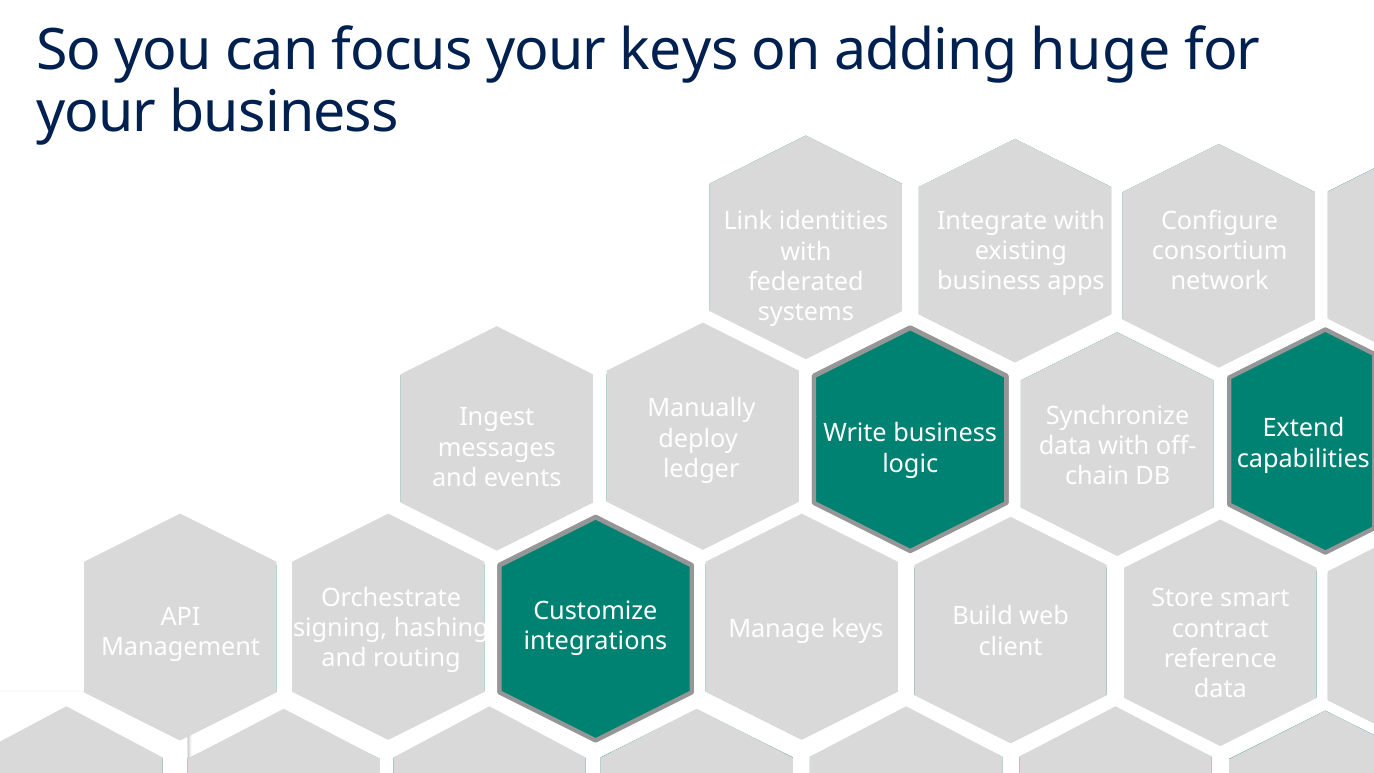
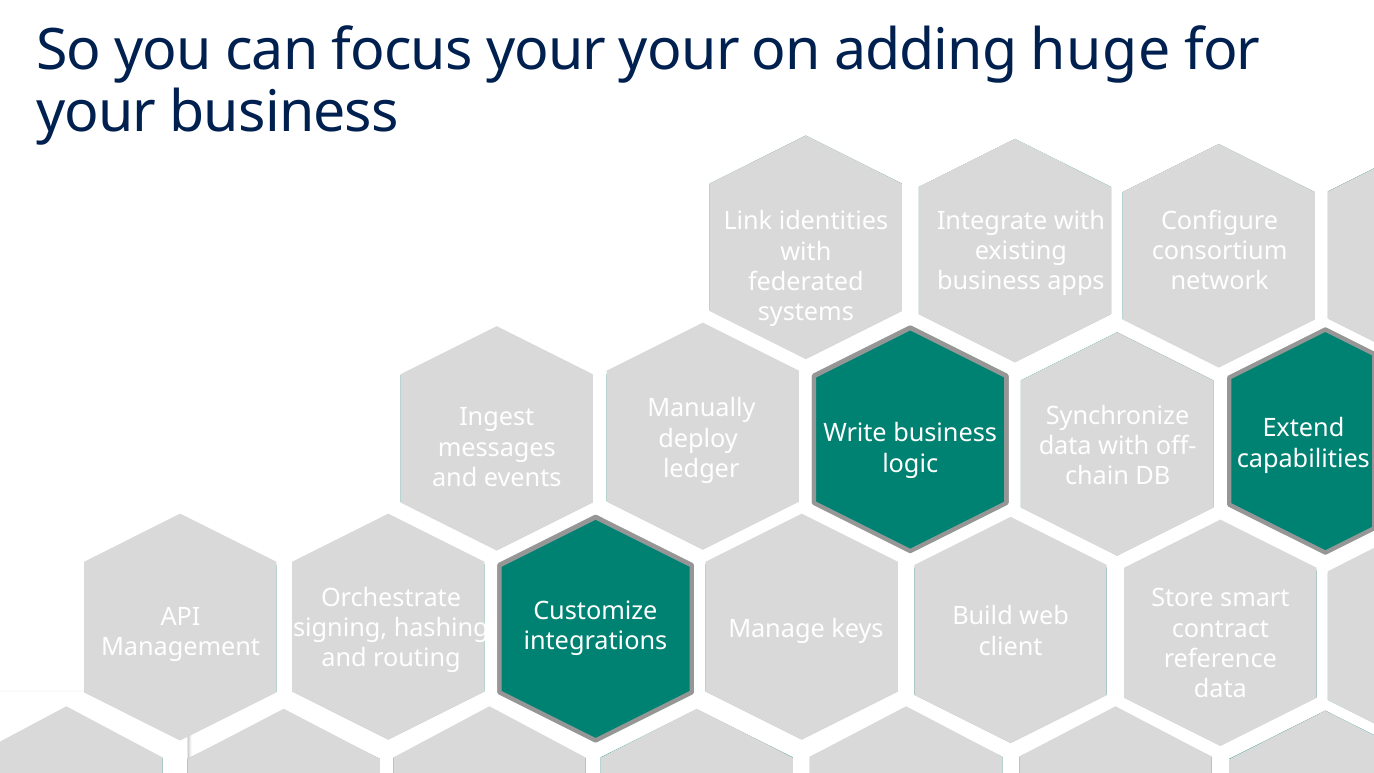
your keys: keys -> your
